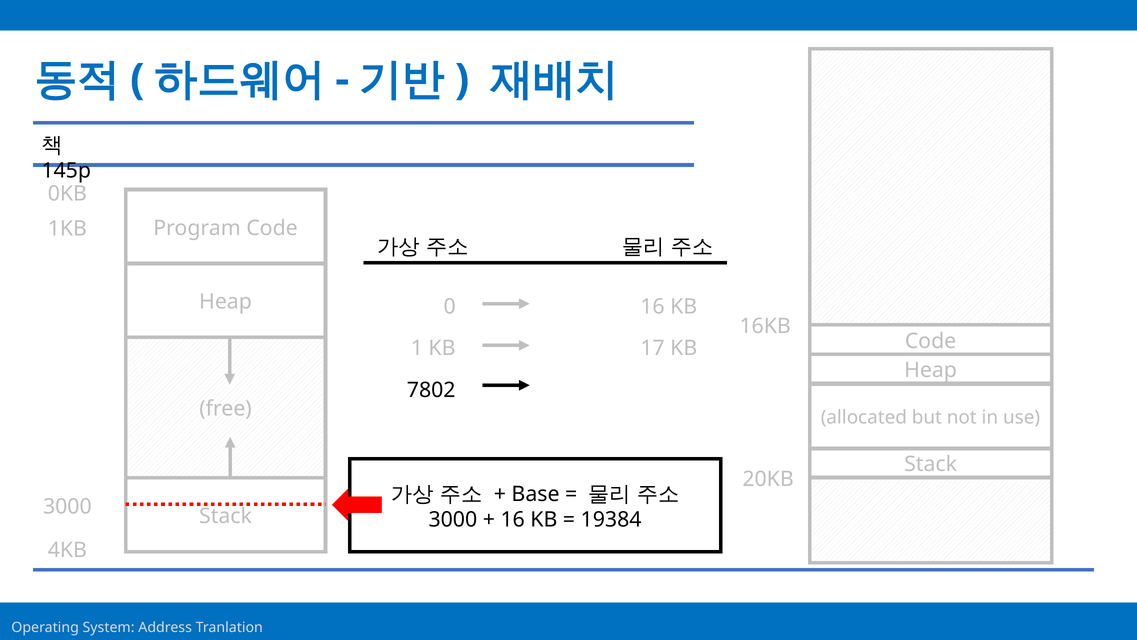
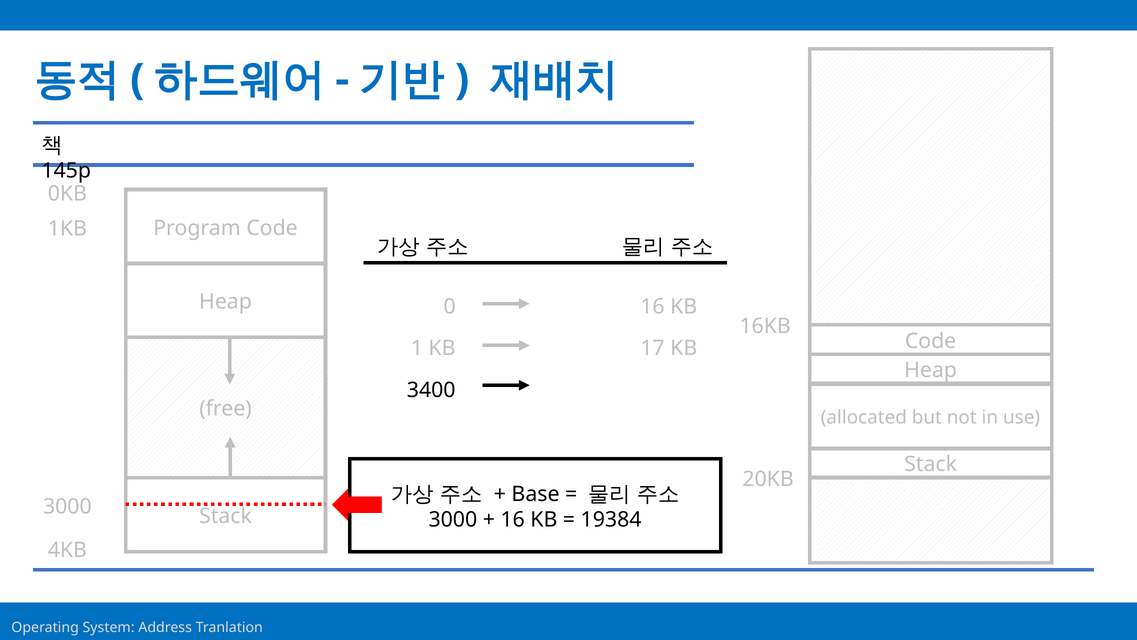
7802: 7802 -> 3400
